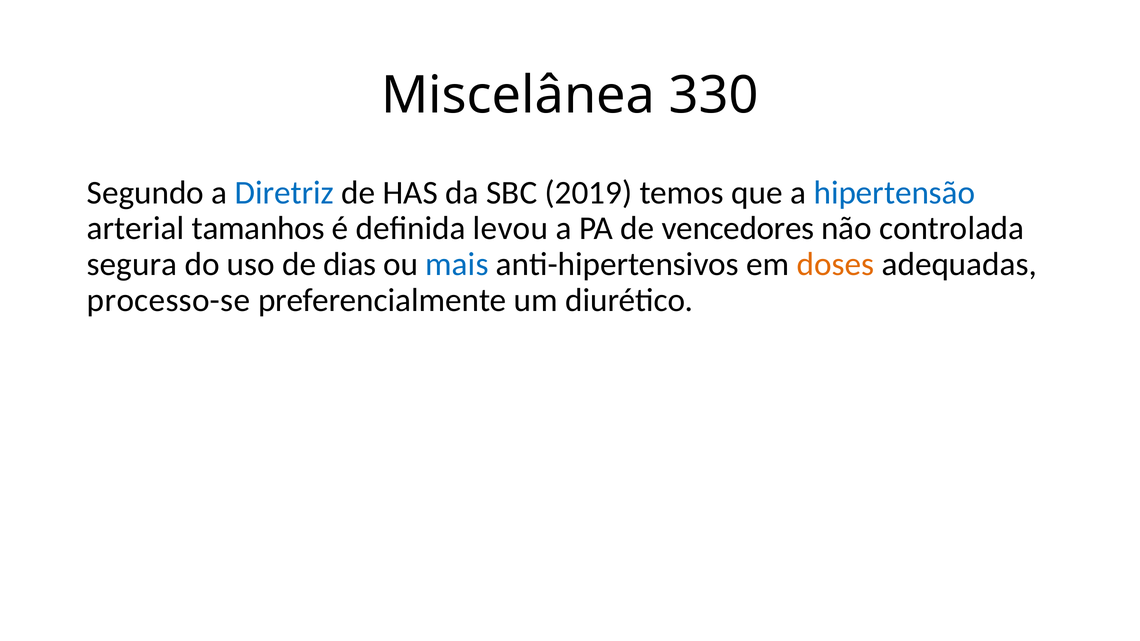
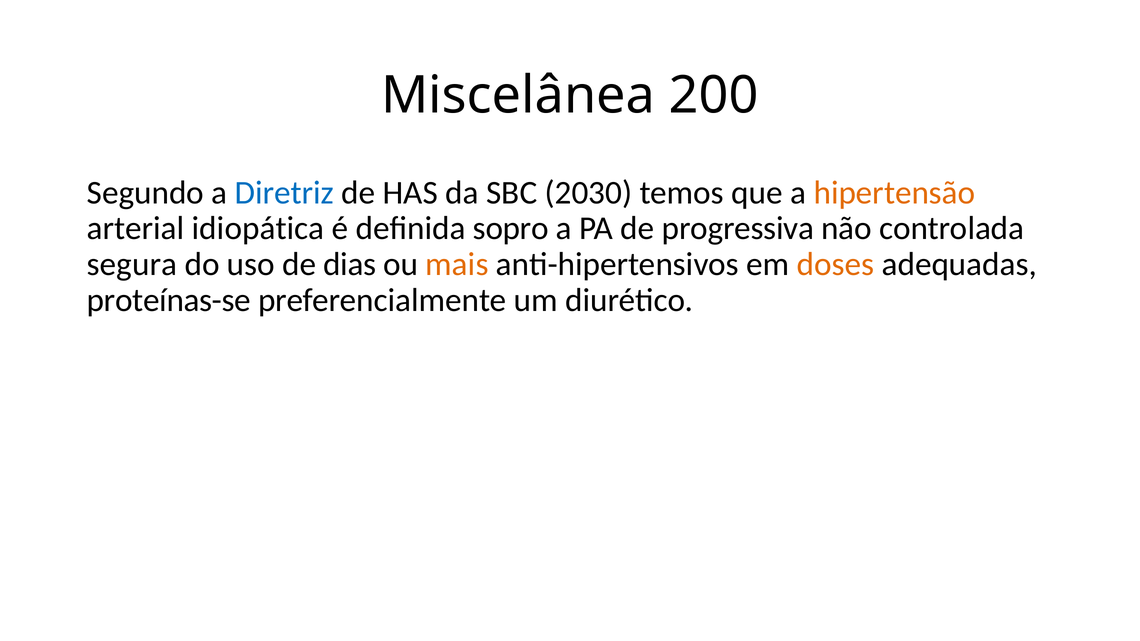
330: 330 -> 200
2019: 2019 -> 2030
hipertensão colour: blue -> orange
tamanhos: tamanhos -> idiopática
levou: levou -> sopro
vencedores: vencedores -> progressiva
mais colour: blue -> orange
processo-se: processo-se -> proteínas-se
